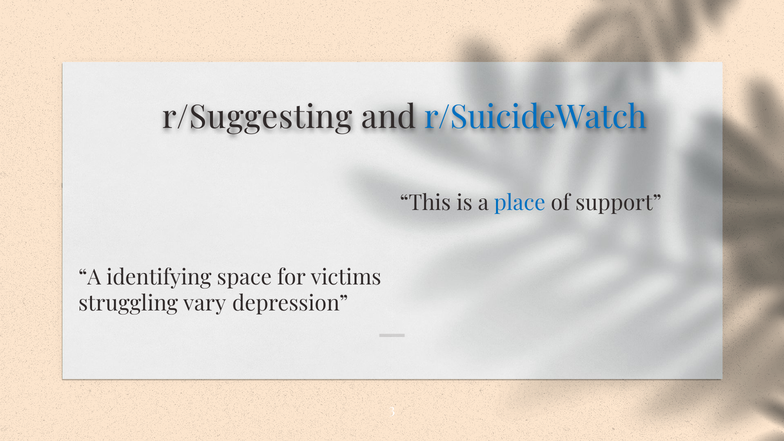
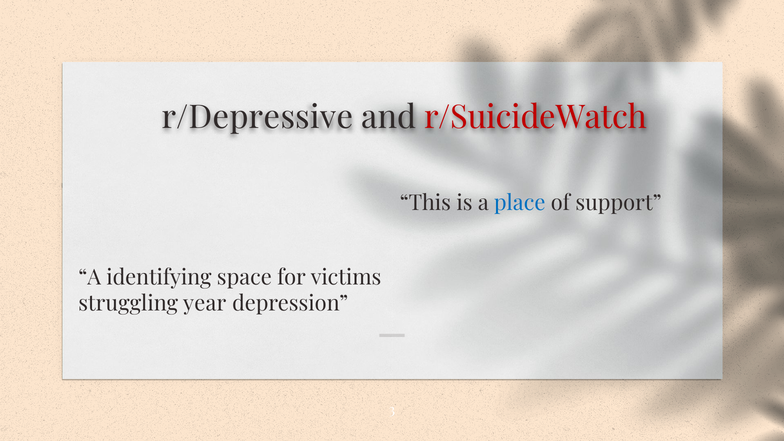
r/Suggesting: r/Suggesting -> r/Depressive
r/SuicideWatch colour: blue -> red
vary: vary -> year
